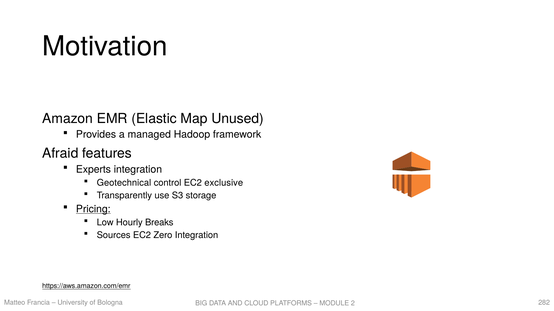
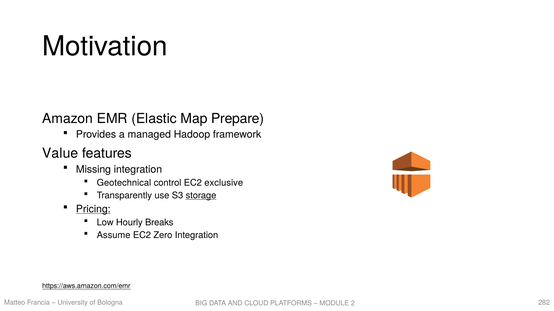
Unused: Unused -> Prepare
Afraid: Afraid -> Value
Experts: Experts -> Missing
storage underline: none -> present
Sources: Sources -> Assume
